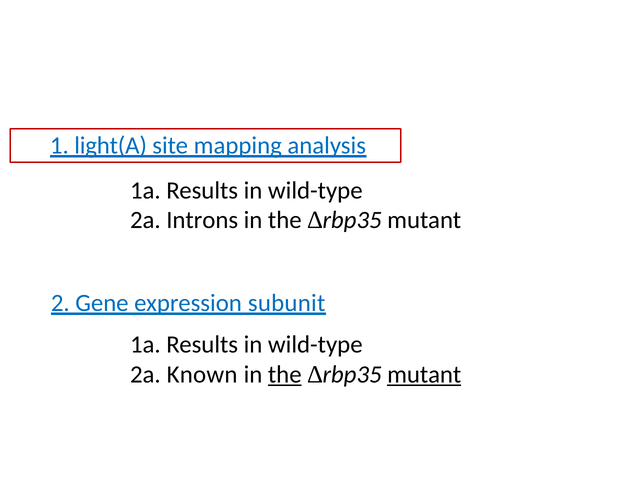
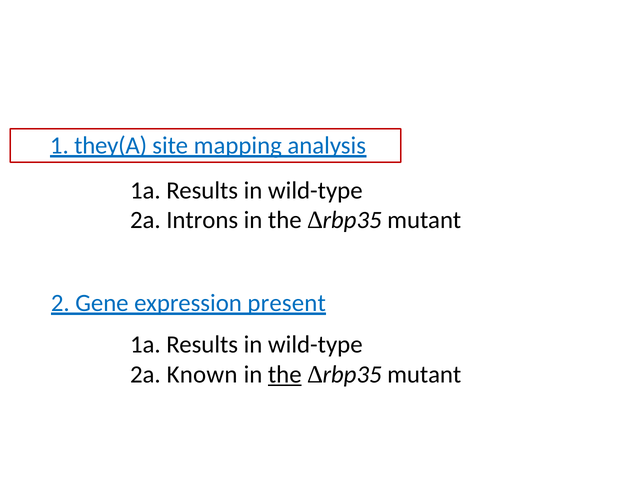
light(A: light(A -> they(A
subunit: subunit -> present
mutant at (424, 375) underline: present -> none
